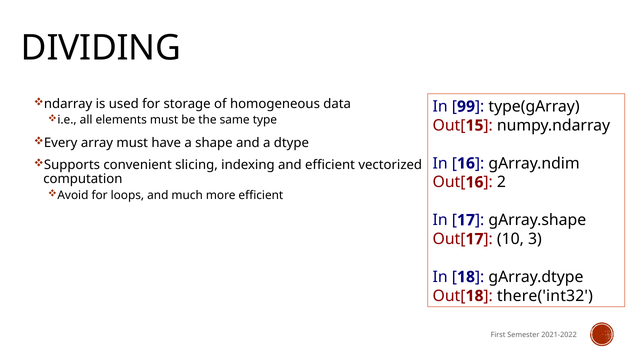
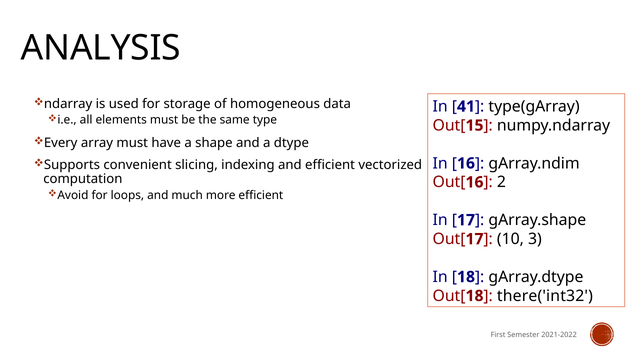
DIVIDING: DIVIDING -> ANALYSIS
99: 99 -> 41
